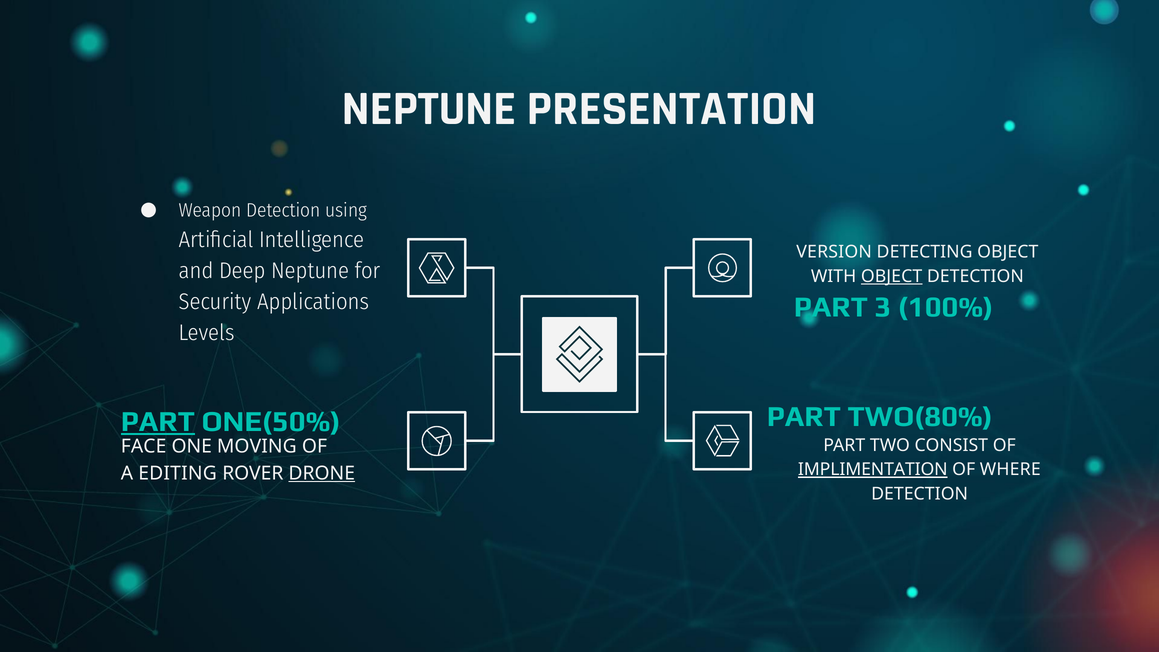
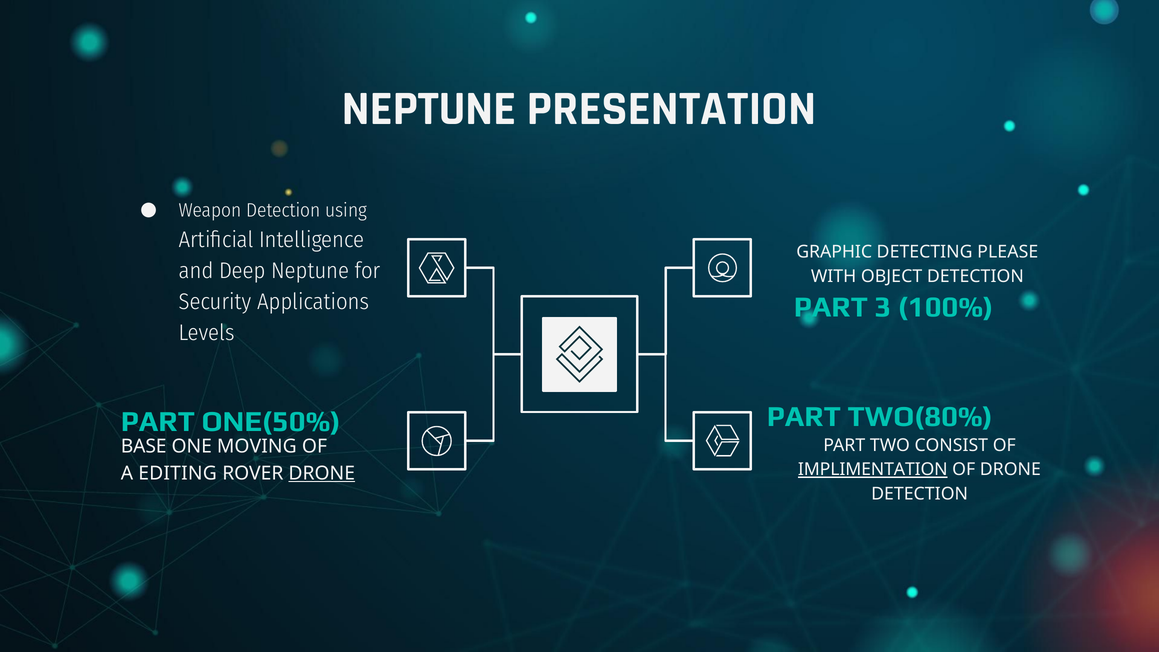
VERSION: VERSION -> GRAPHIC
DETECTING OBJECT: OBJECT -> PLEASE
OBJECT at (892, 276) underline: present -> none
PART at (158, 422) underline: present -> none
FACE: FACE -> BASE
OF WHERE: WHERE -> DRONE
